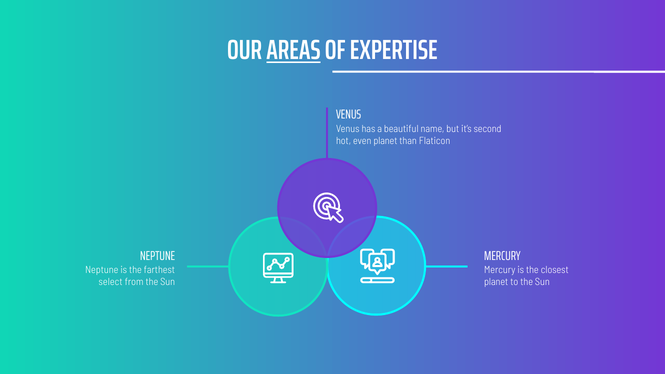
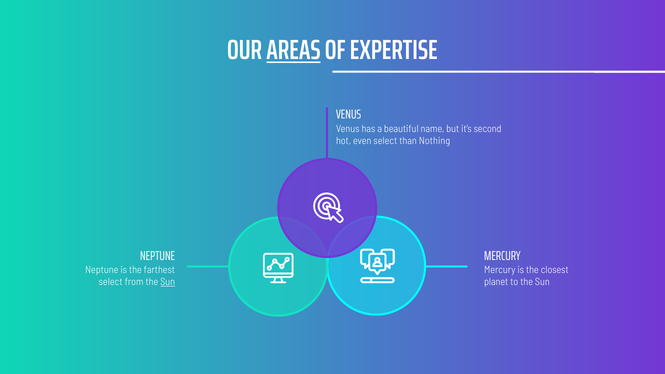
even planet: planet -> select
Flaticon: Flaticon -> Nothing
Sun at (168, 282) underline: none -> present
